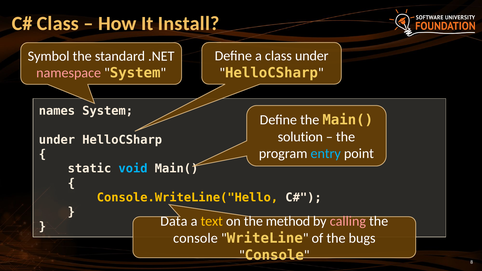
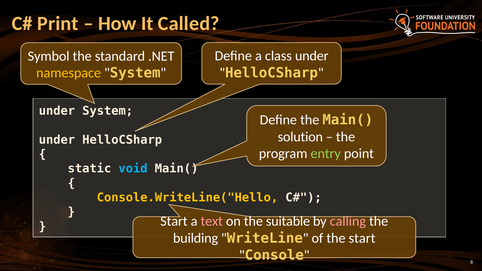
Class at (58, 23): Class -> Print
Install: Install -> Called
namespace colour: pink -> yellow
names at (57, 111): names -> under
entry colour: light blue -> light green
Data at (174, 221): Data -> Start
text colour: yellow -> pink
method: method -> suitable
console at (195, 238): console -> building
the bugs: bugs -> start
